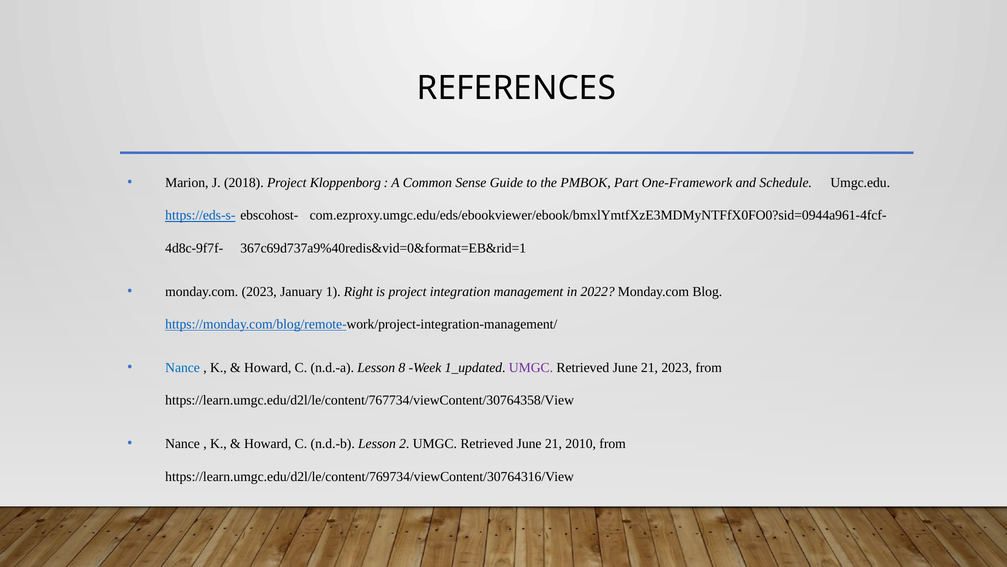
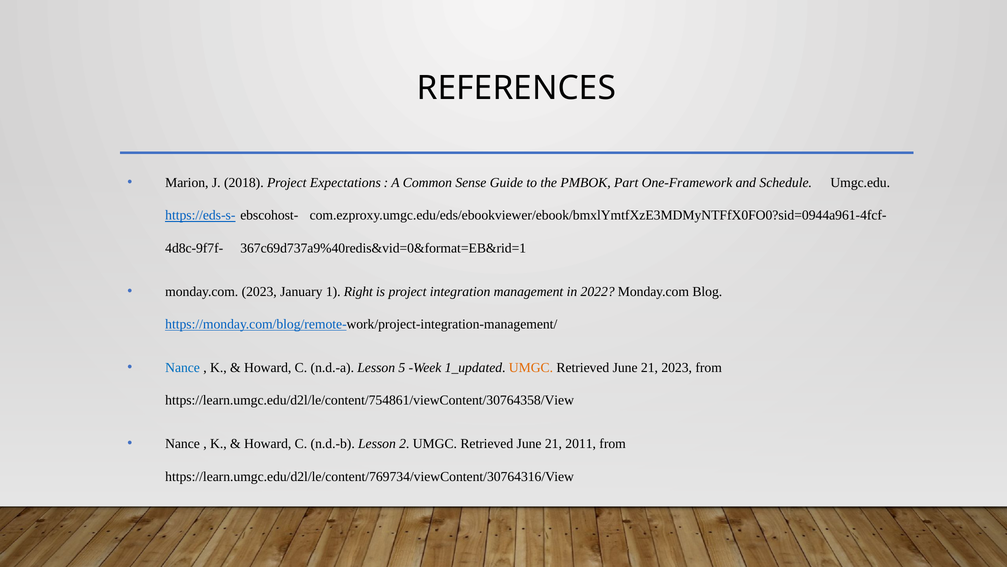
Kloppenborg: Kloppenborg -> Expectations
8: 8 -> 5
UMGC at (531, 367) colour: purple -> orange
https://learn.umgc.edu/d2l/le/content/767734/viewContent/30764358/View: https://learn.umgc.edu/d2l/le/content/767734/viewContent/30764358/View -> https://learn.umgc.edu/d2l/le/content/754861/viewContent/30764358/View
2010: 2010 -> 2011
